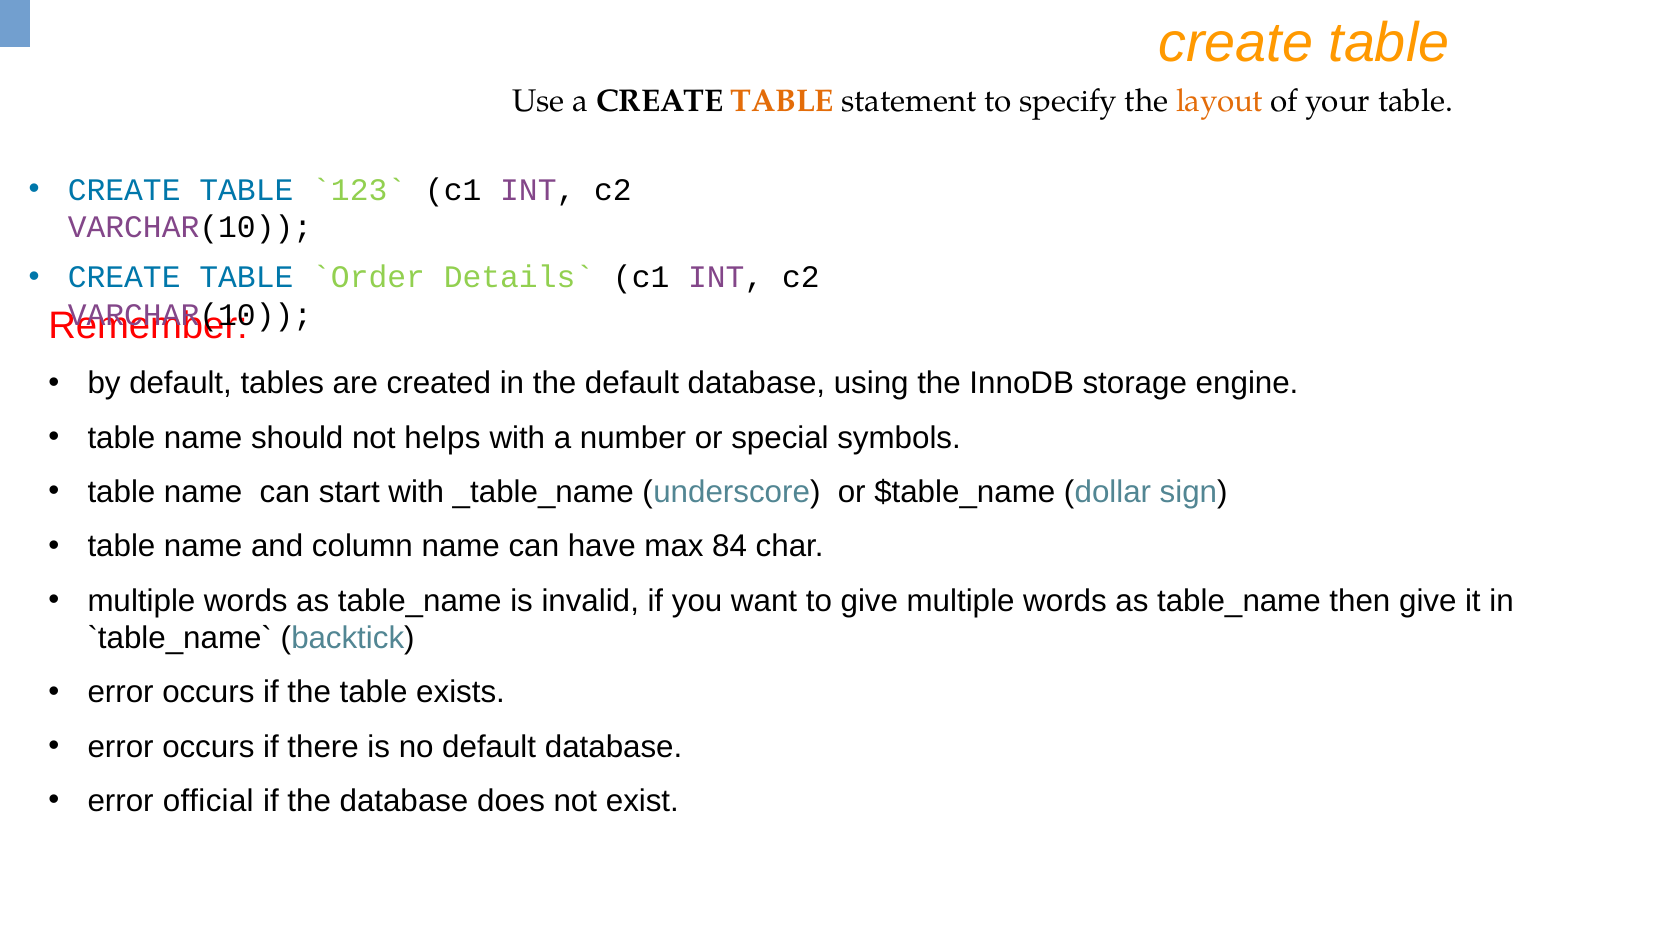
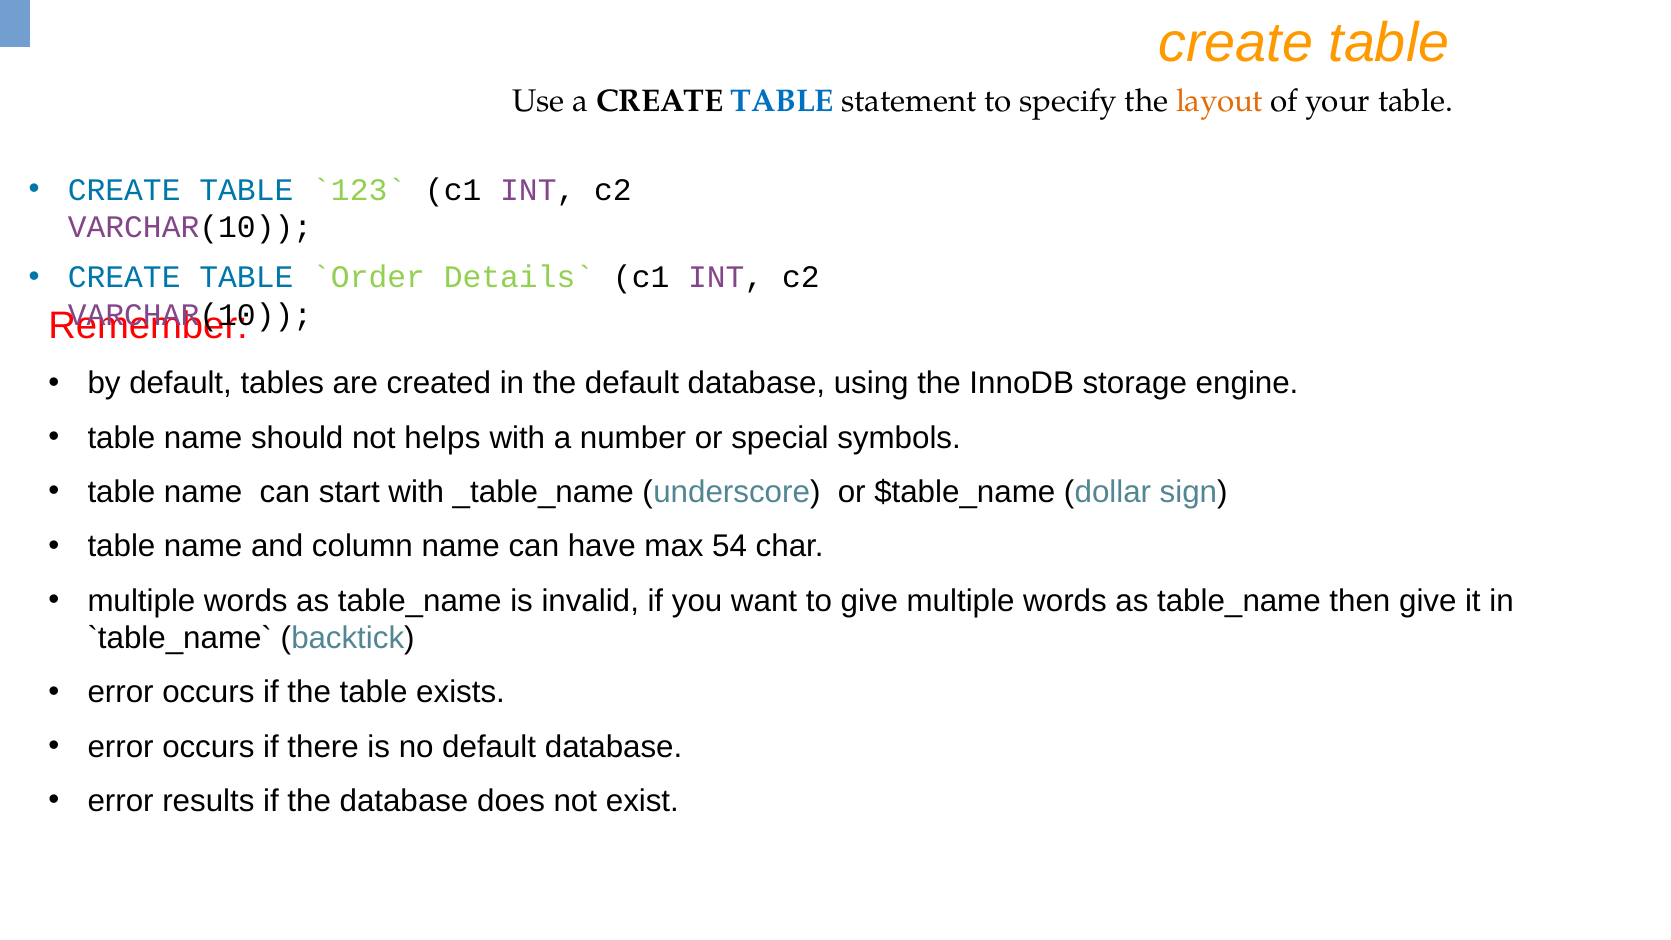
TABLE at (783, 101) colour: orange -> blue
84: 84 -> 54
official: official -> results
